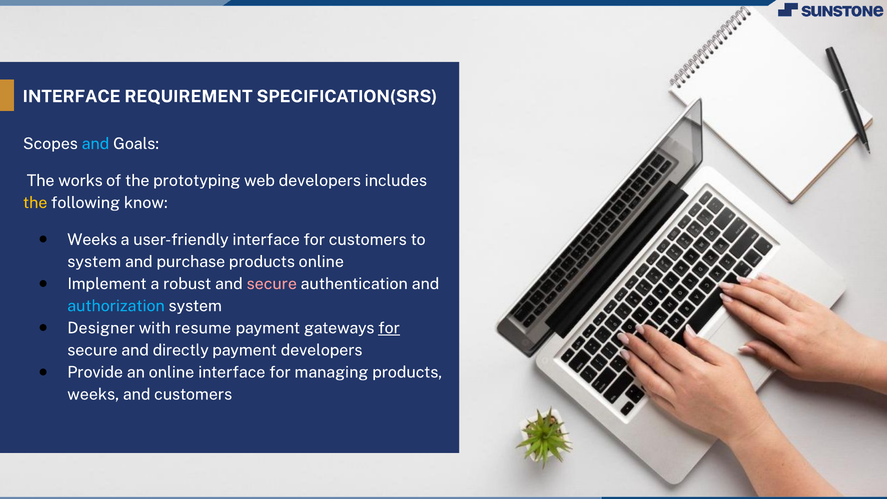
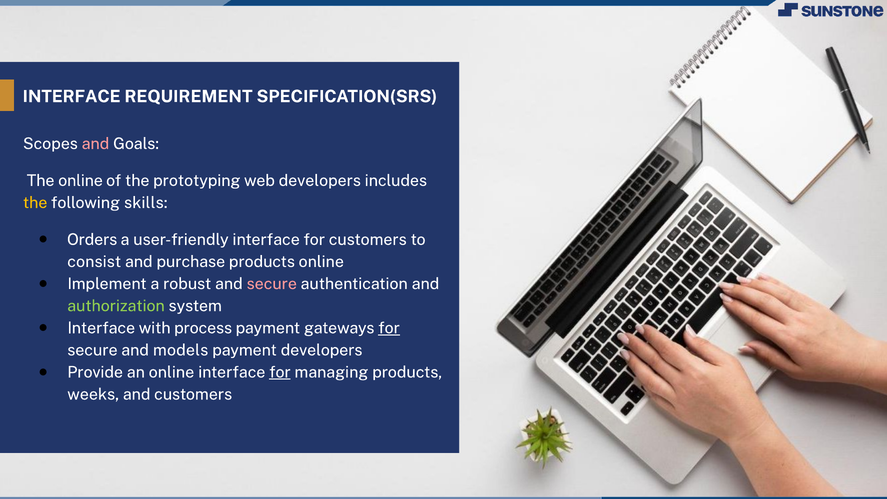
and at (95, 144) colour: light blue -> pink
The works: works -> online
know: know -> skills
Weeks at (92, 240): Weeks -> Orders
system at (94, 262): system -> consist
authorization colour: light blue -> light green
Designer at (101, 328): Designer -> Interface
resume: resume -> process
directly: directly -> models
for at (280, 372) underline: none -> present
